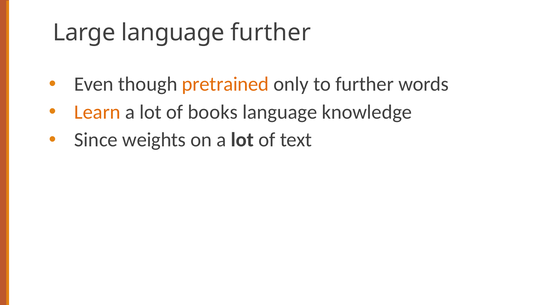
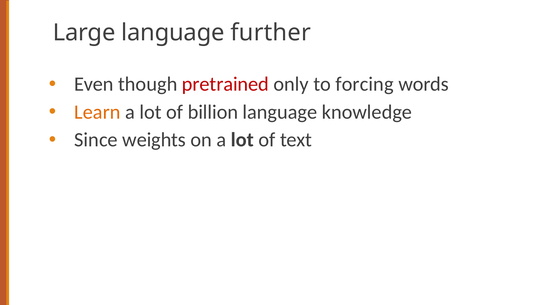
pretrained colour: orange -> red
to further: further -> forcing
books: books -> billion
